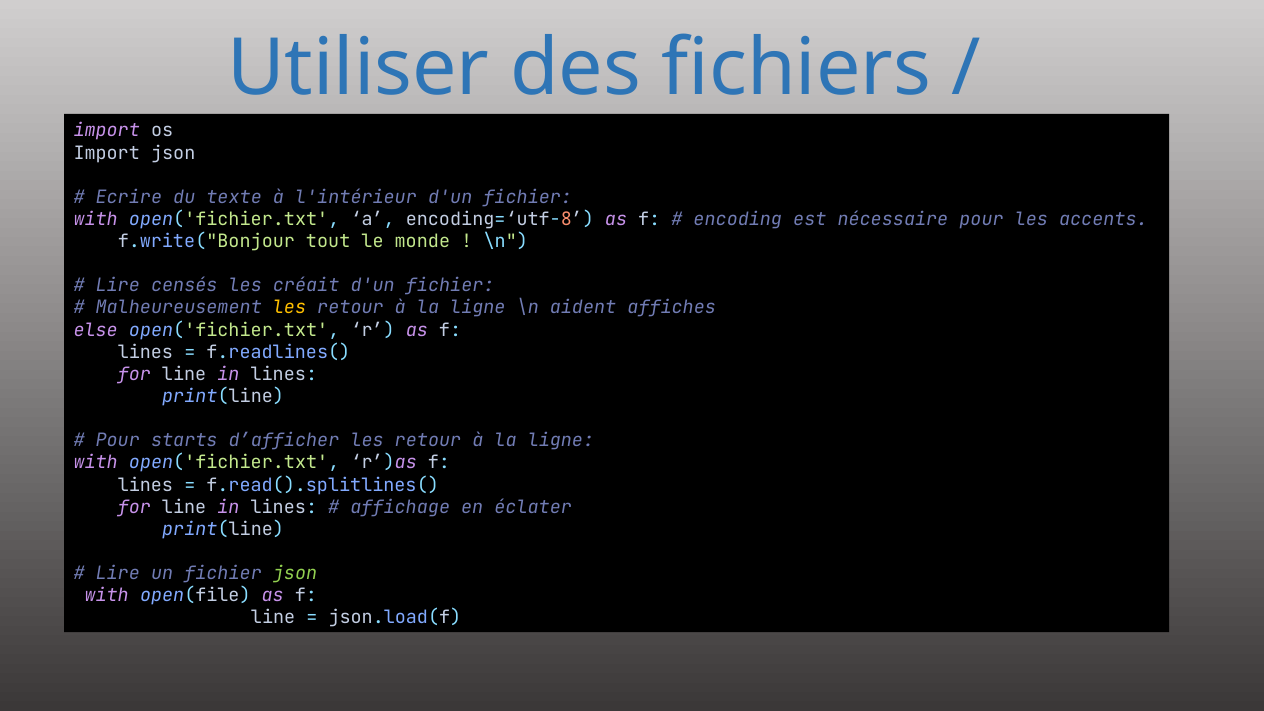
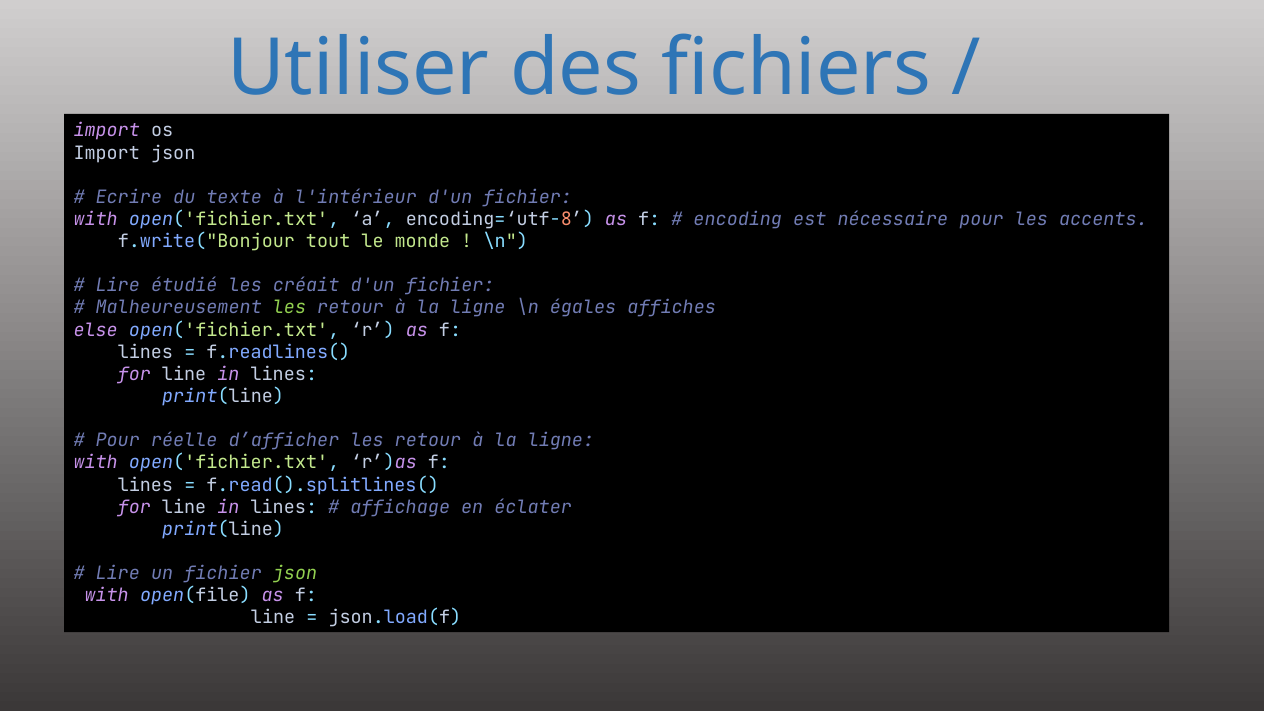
censés: censés -> étudié
les at (290, 308) colour: yellow -> light green
aident: aident -> égales
starts: starts -> réelle
